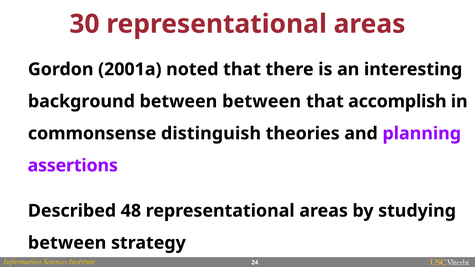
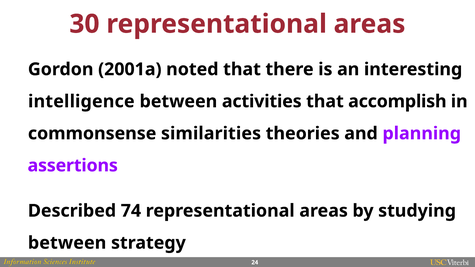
background: background -> intelligence
between between: between -> activities
distinguish: distinguish -> similarities
48: 48 -> 74
